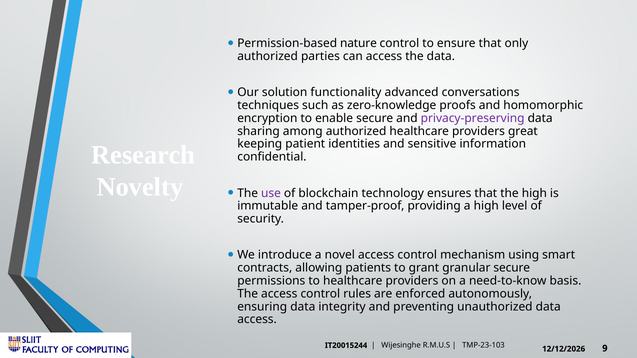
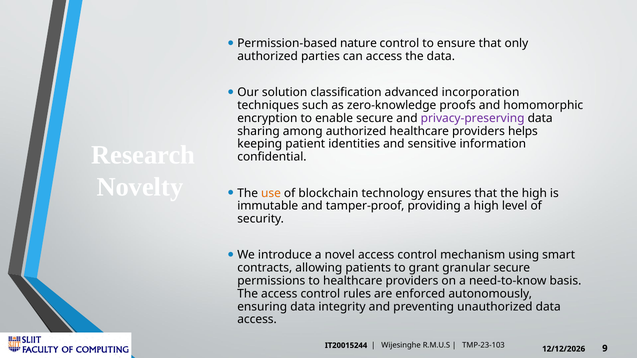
functionality: functionality -> classification
conversations: conversations -> incorporation
great: great -> helps
use colour: purple -> orange
